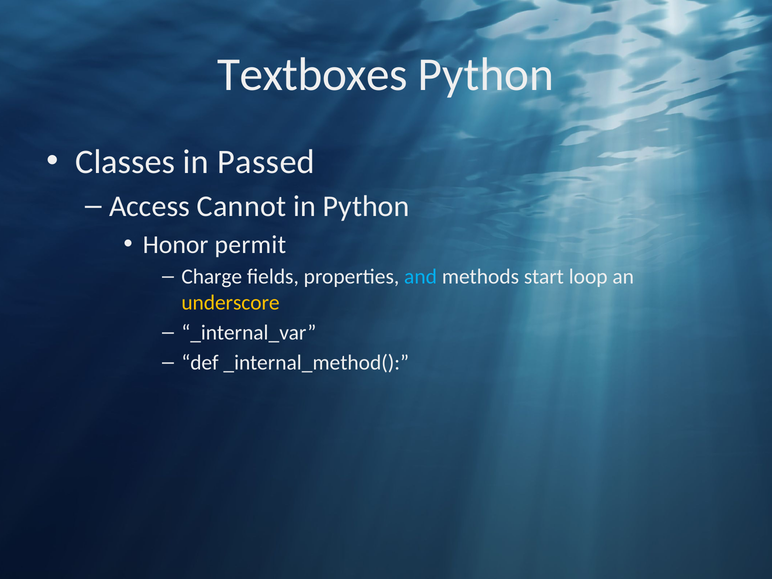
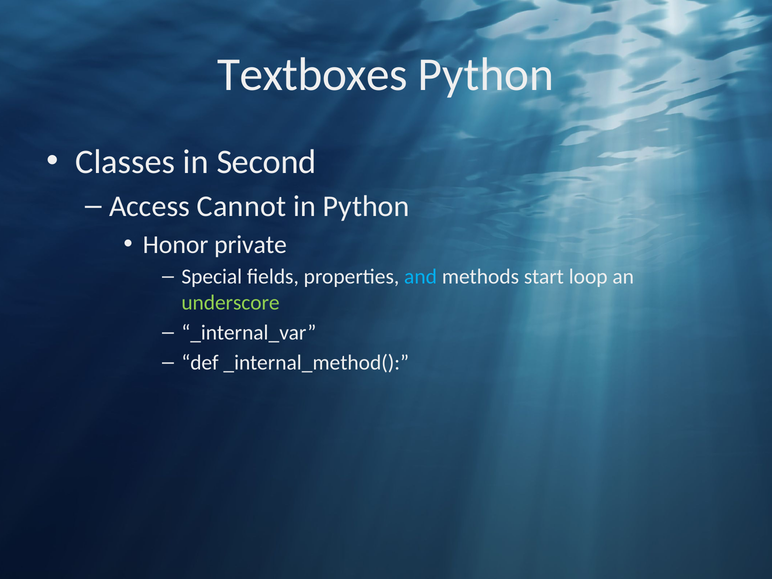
Passed: Passed -> Second
permit: permit -> private
Charge: Charge -> Special
underscore colour: yellow -> light green
